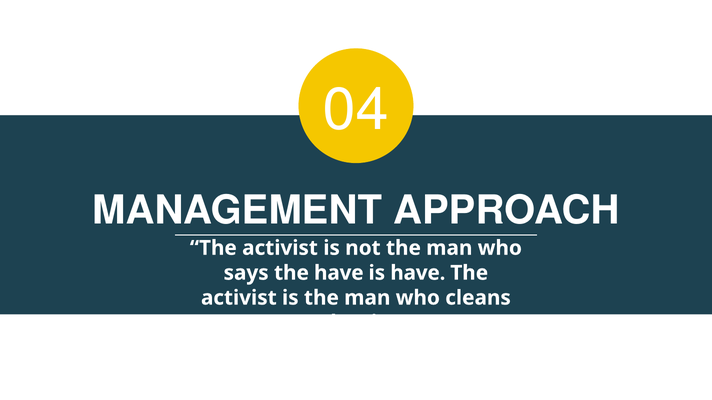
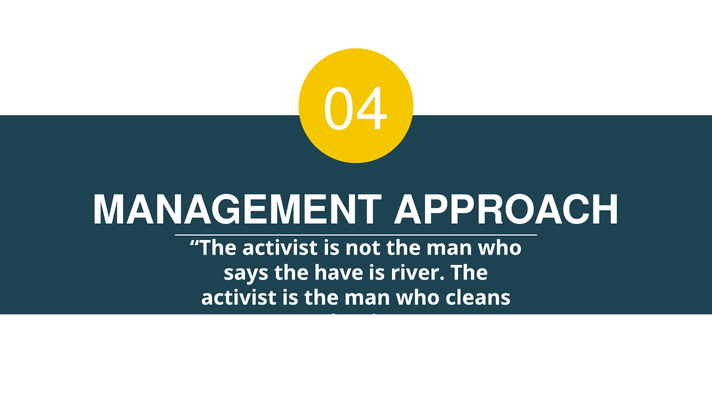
is have: have -> river
